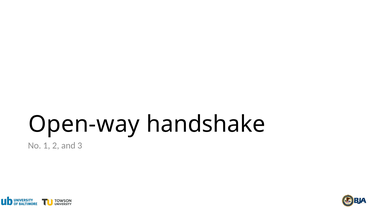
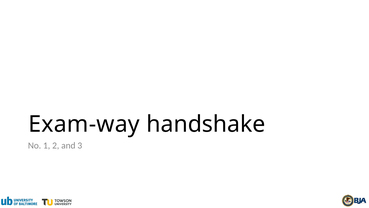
Open-way: Open-way -> Exam-way
